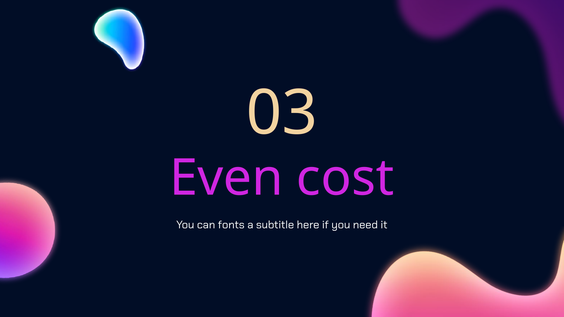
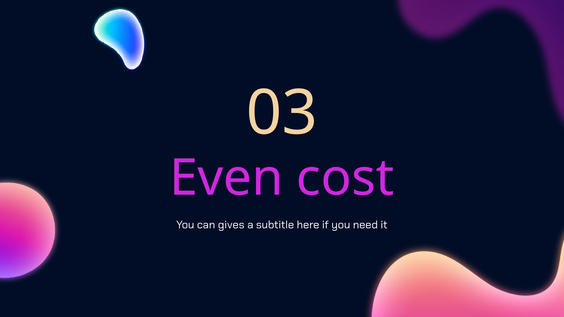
fonts: fonts -> gives
